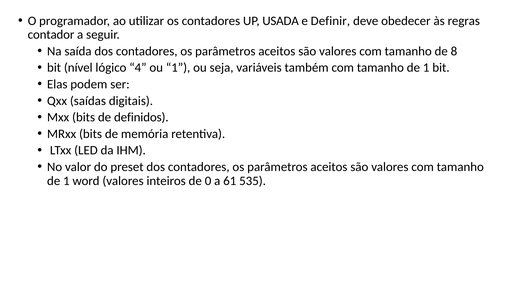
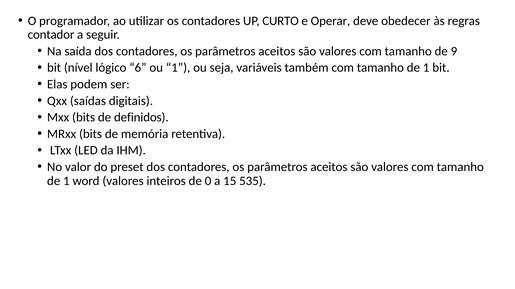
USADA: USADA -> CURTO
Definir: Definir -> Operar
8: 8 -> 9
4: 4 -> 6
61: 61 -> 15
